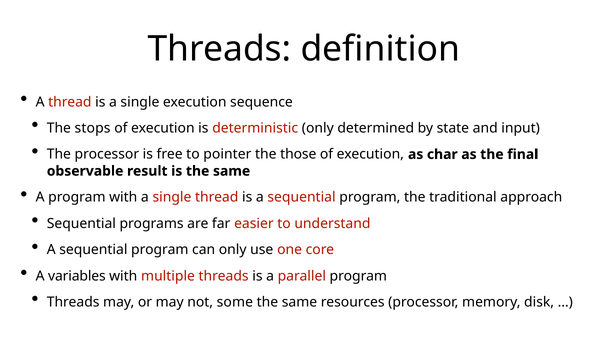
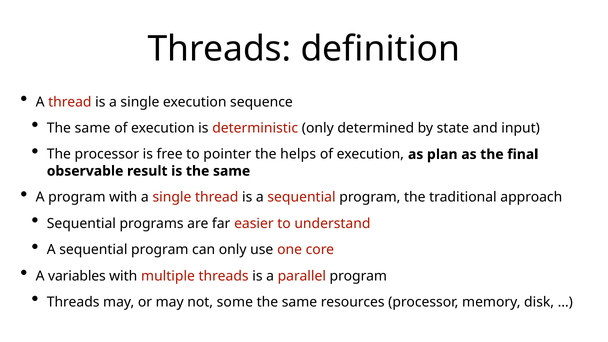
stops at (93, 128): stops -> same
those: those -> helps
char: char -> plan
